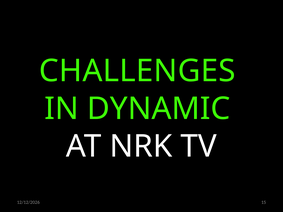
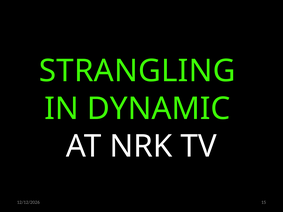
CHALLENGES: CHALLENGES -> STRANGLING
